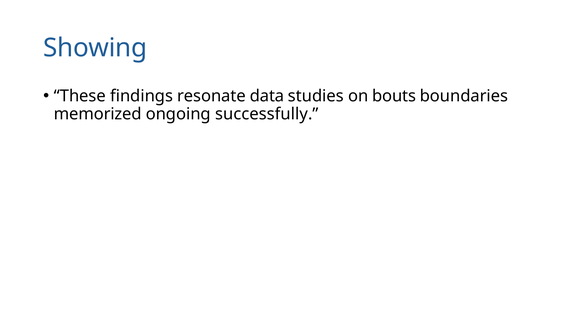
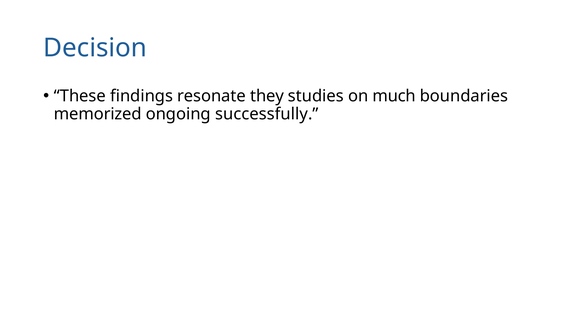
Showing: Showing -> Decision
data: data -> they
bouts: bouts -> much
